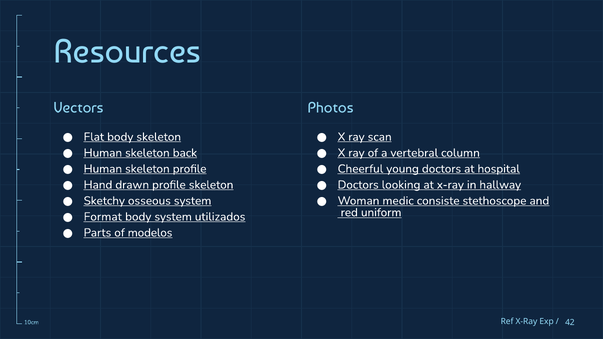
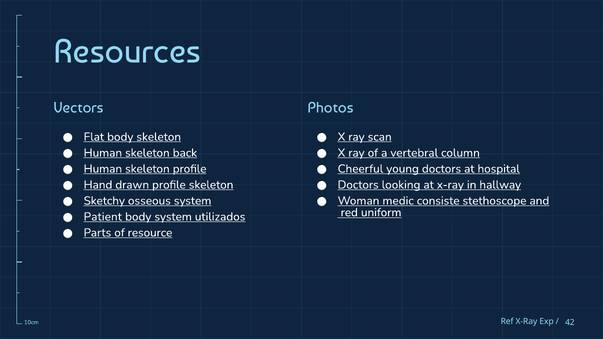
Format: Format -> Patient
modelos: modelos -> resource
